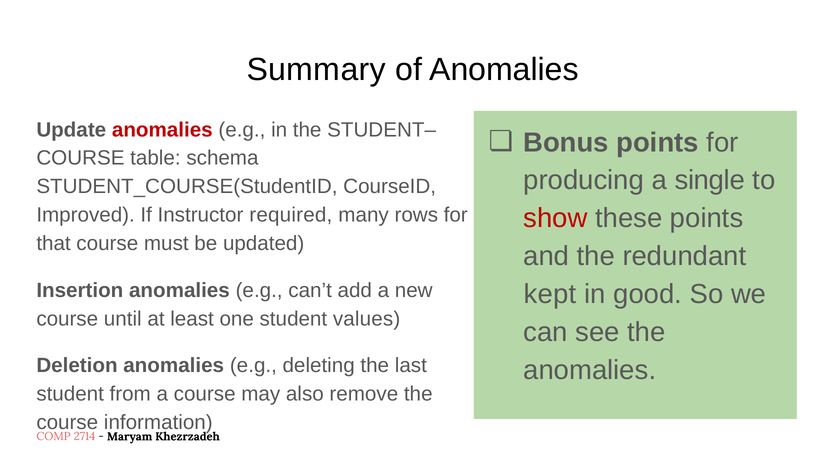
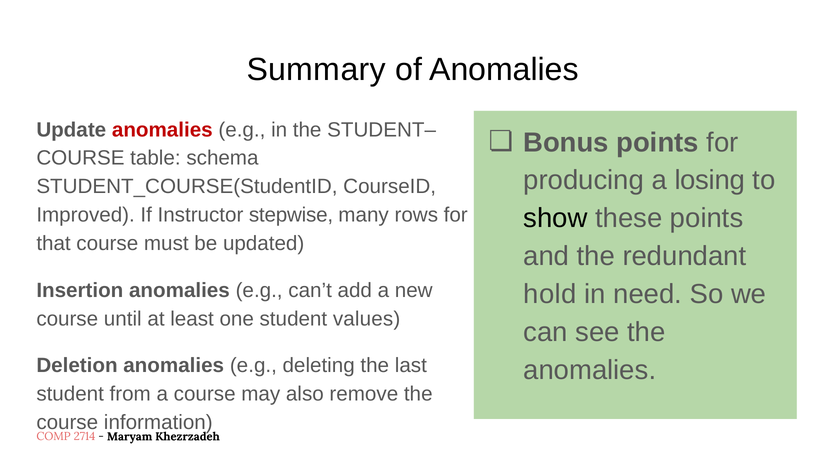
single: single -> losing
required: required -> stepwise
show colour: red -> black
kept: kept -> hold
good: good -> need
